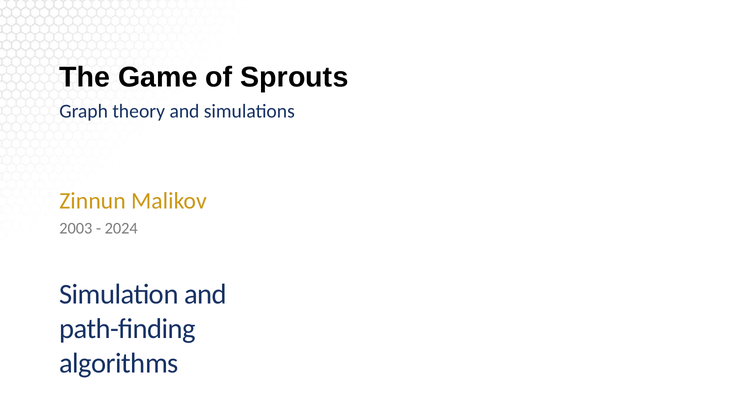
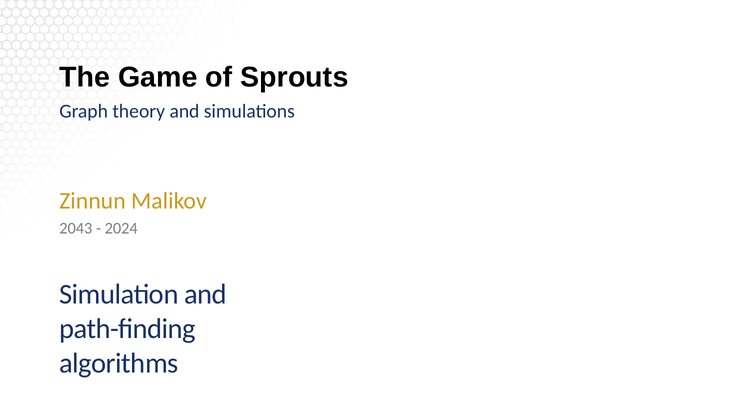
2003: 2003 -> 2043
